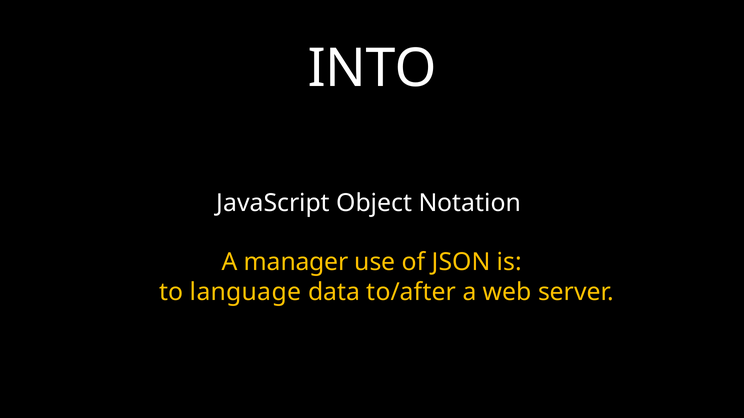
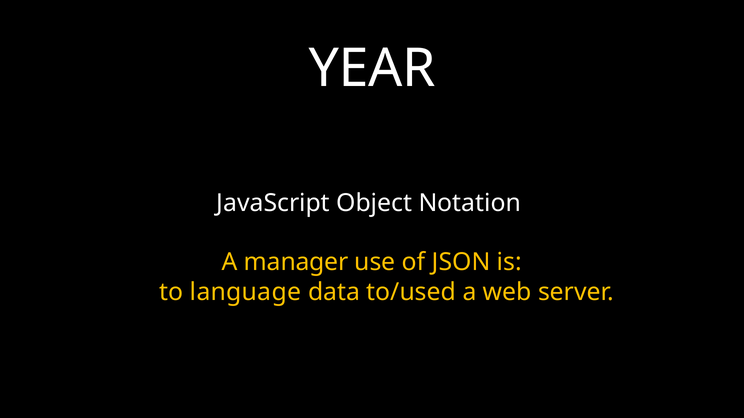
INTO: INTO -> YEAR
to/after: to/after -> to/used
